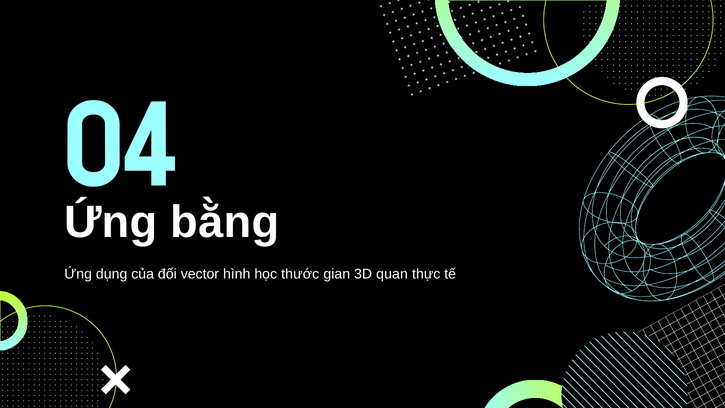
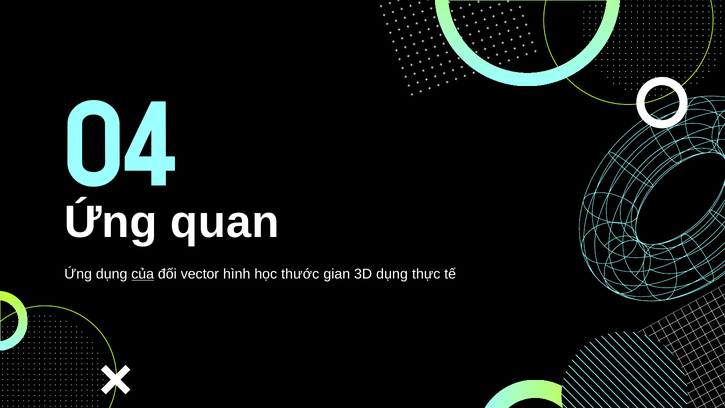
bằng: bằng -> quan
của underline: none -> present
3D quan: quan -> dụng
